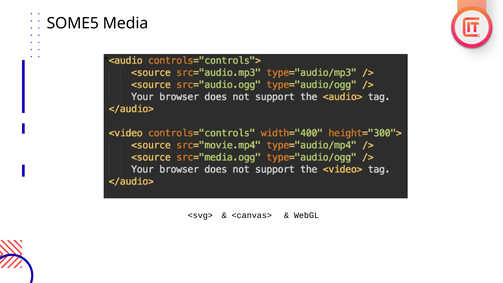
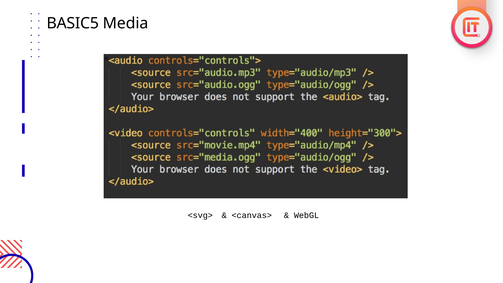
SOME5: SOME5 -> BASIC5
